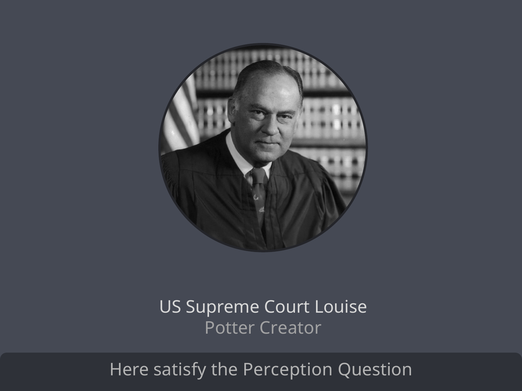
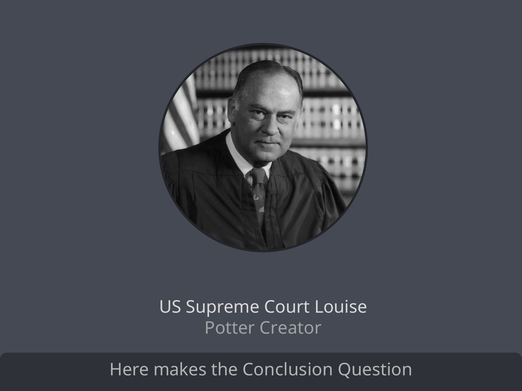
satisfy: satisfy -> makes
Perception: Perception -> Conclusion
